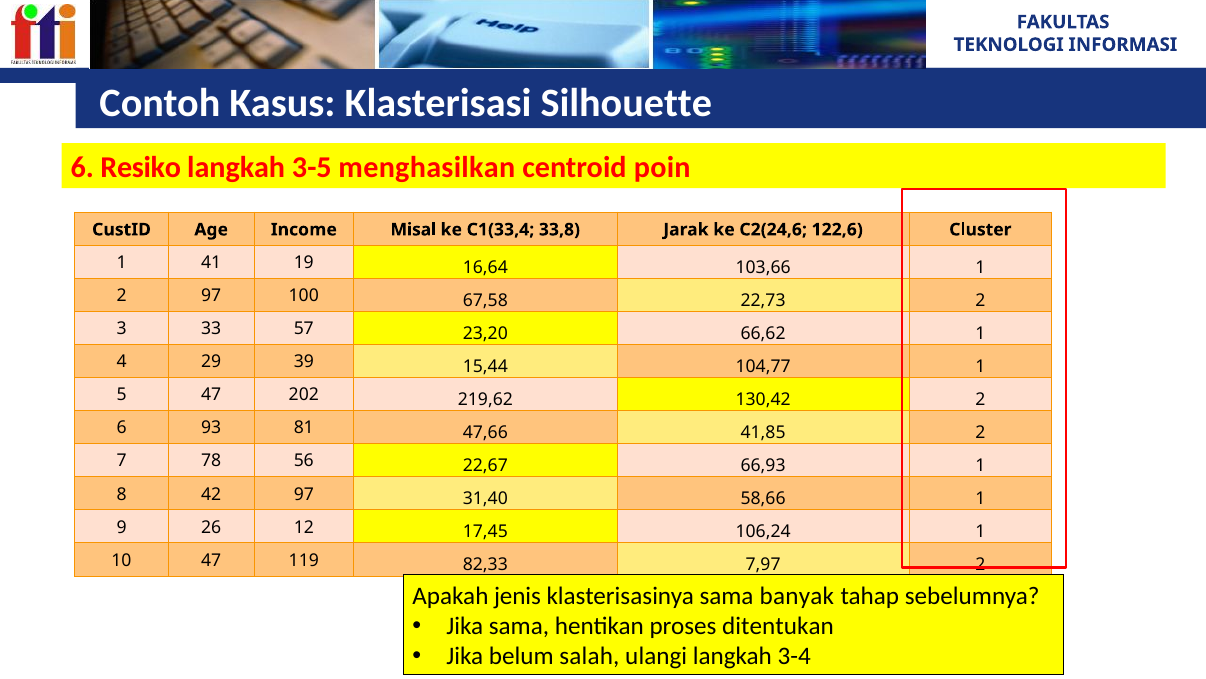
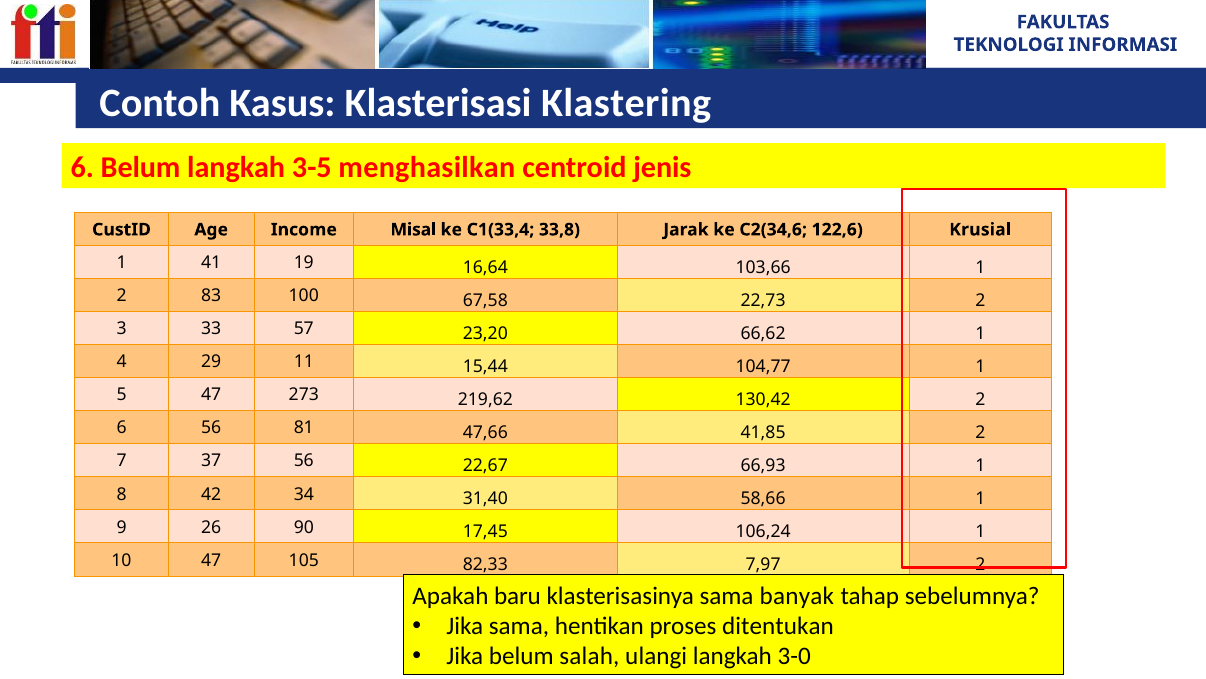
Silhouette: Silhouette -> Klastering
6 Resiko: Resiko -> Belum
poin: poin -> jenis
C2(24,6: C2(24,6 -> C2(34,6
Cluster: Cluster -> Krusial
2 97: 97 -> 83
39: 39 -> 11
202: 202 -> 273
6 93: 93 -> 56
78: 78 -> 37
42 97: 97 -> 34
12: 12 -> 90
119: 119 -> 105
jenis: jenis -> baru
3-4: 3-4 -> 3-0
